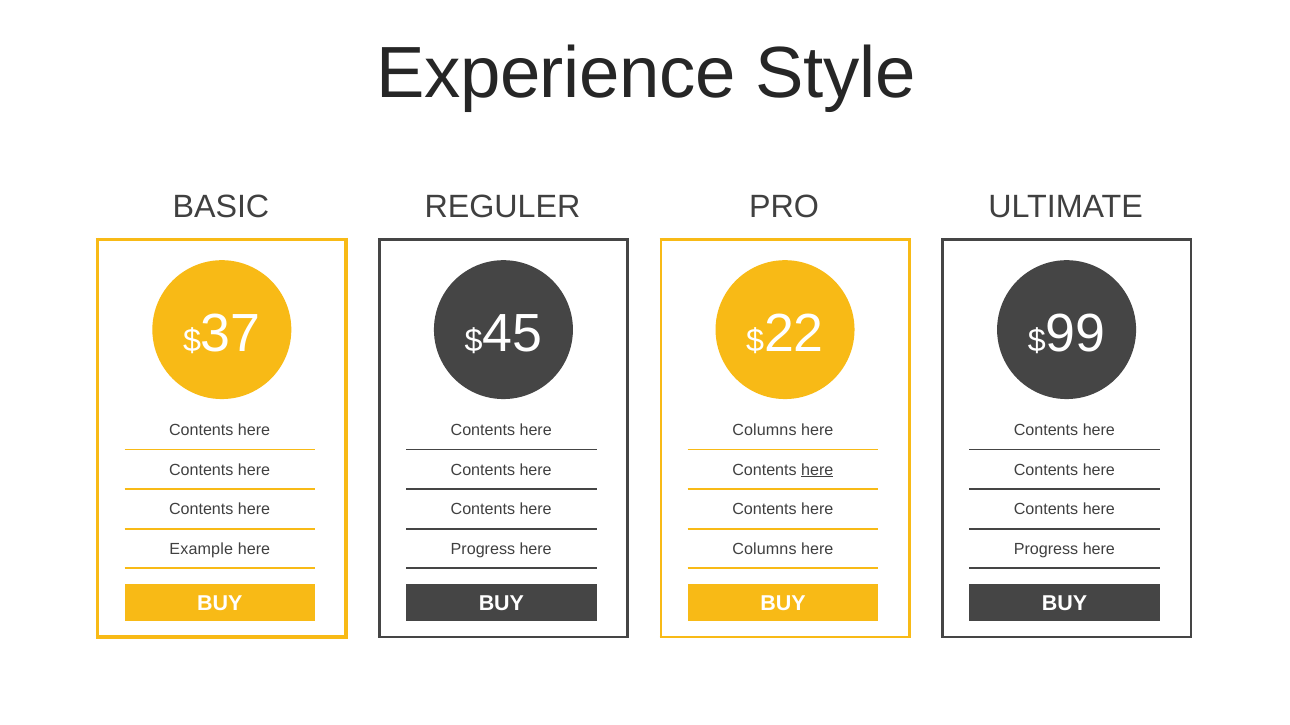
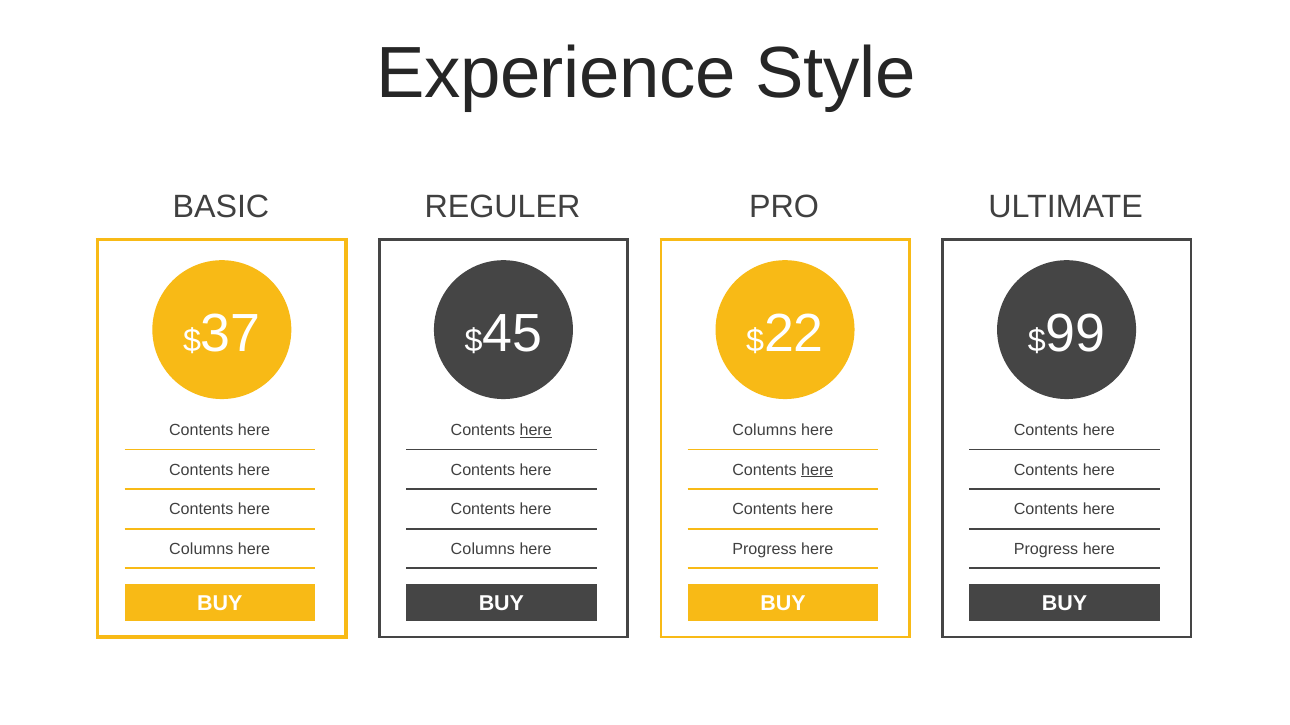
here at (536, 431) underline: none -> present
Example at (201, 549): Example -> Columns
Progress at (483, 549): Progress -> Columns
Columns at (764, 549): Columns -> Progress
